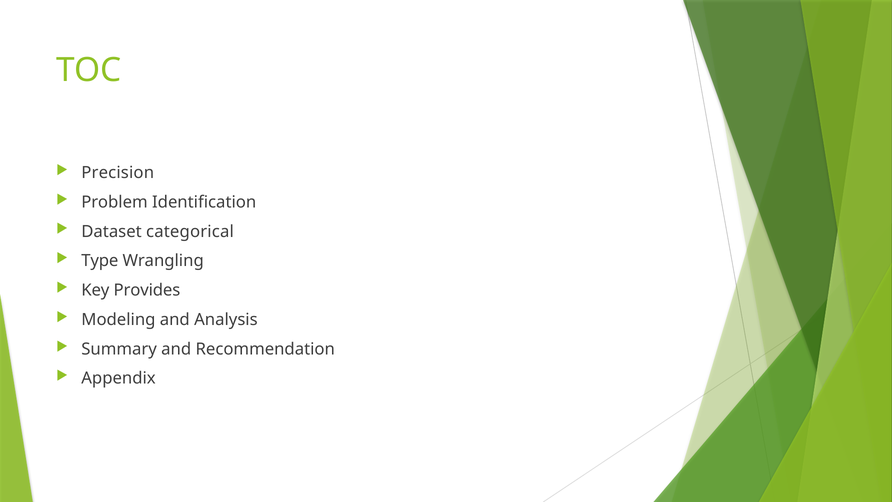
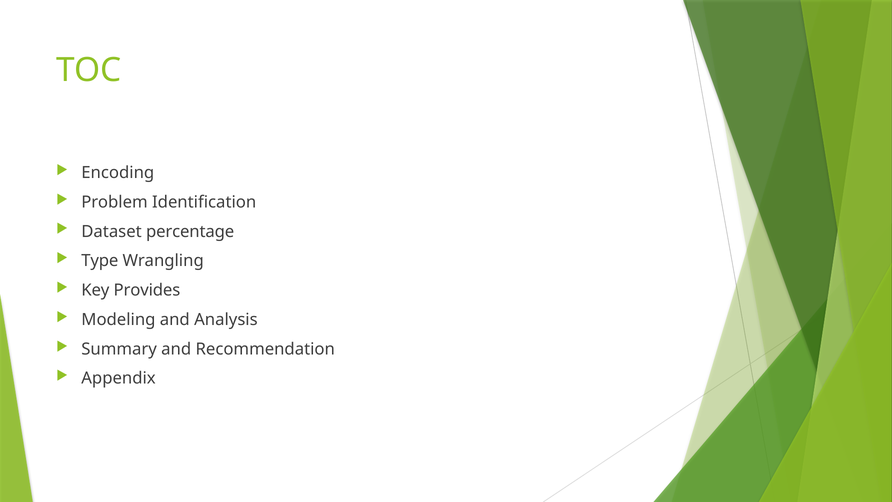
Precision: Precision -> Encoding
categorical: categorical -> percentage
